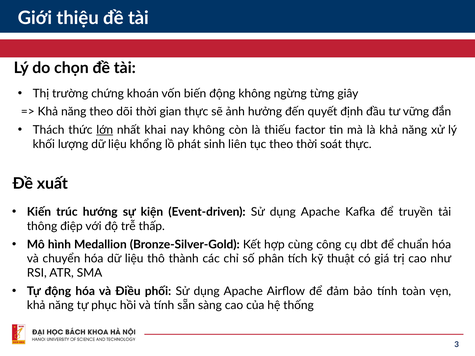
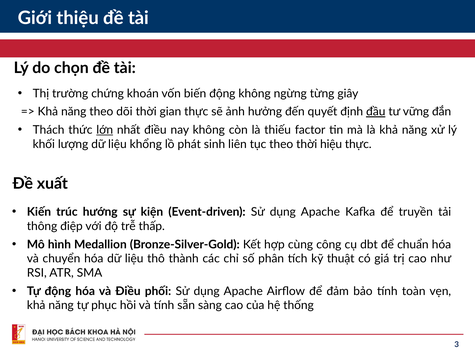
đầu underline: none -> present
nhất khai: khai -> điều
soát: soát -> hiệu
